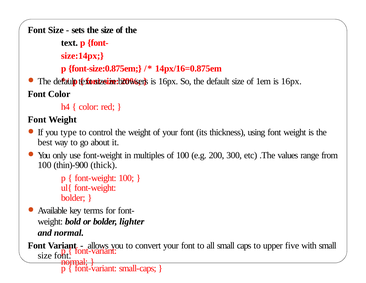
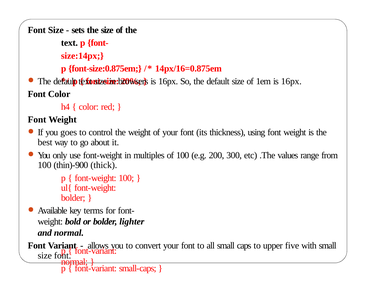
type: type -> goes
